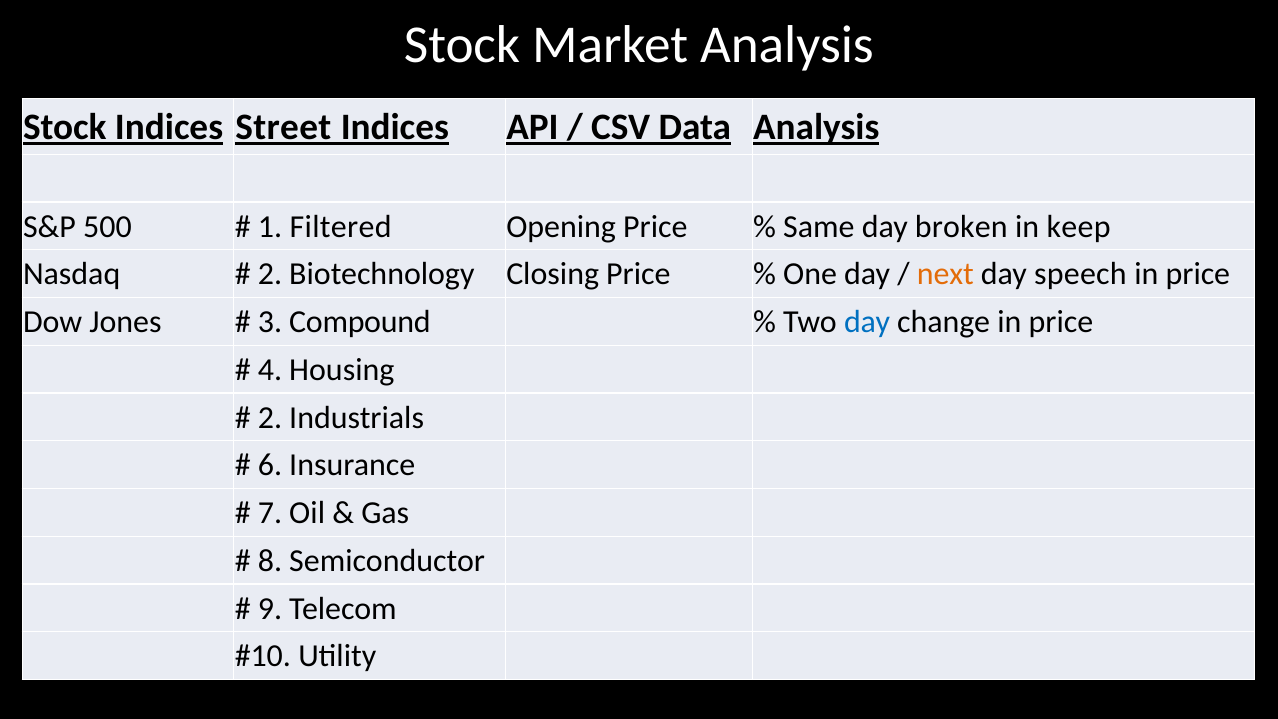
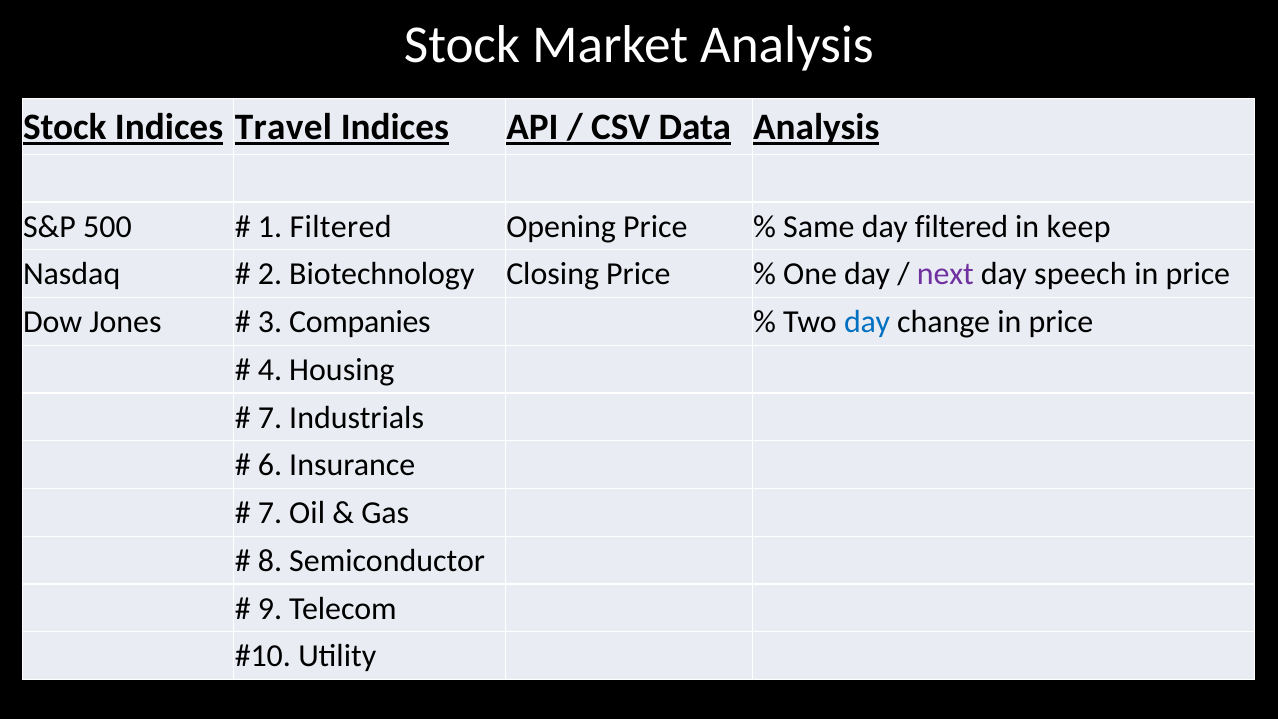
Street: Street -> Travel
day broken: broken -> filtered
next colour: orange -> purple
Compound: Compound -> Companies
2 at (270, 418): 2 -> 7
